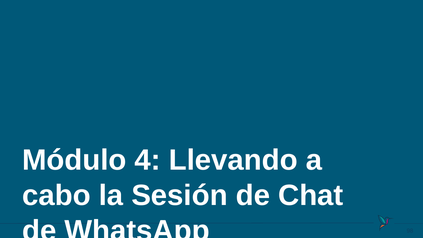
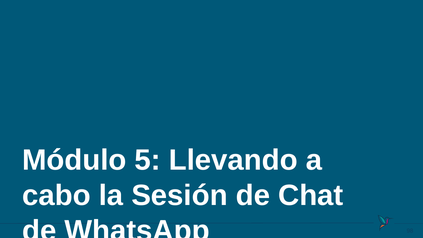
4: 4 -> 5
